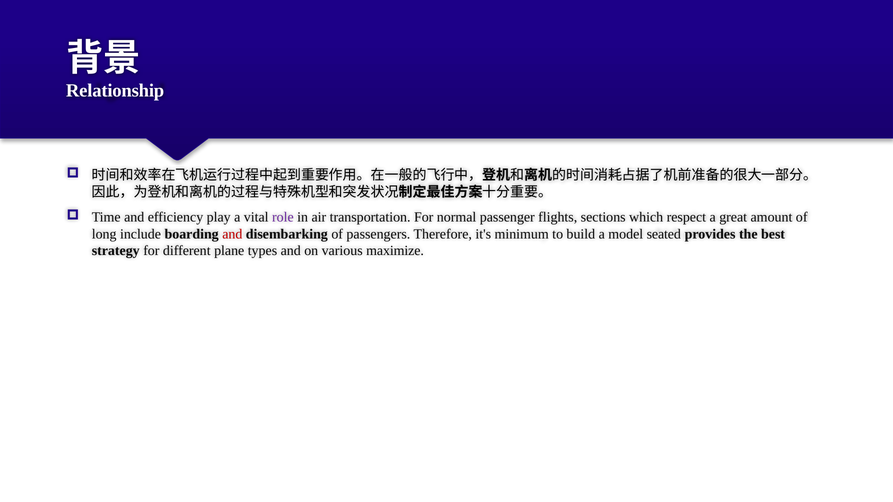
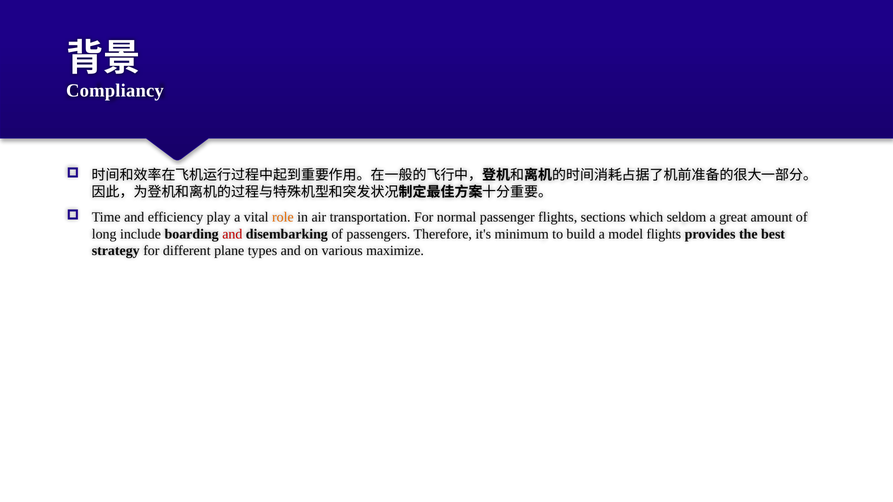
Relationship: Relationship -> Compliancy
role colour: purple -> orange
respect: respect -> seldom
model seated: seated -> flights
